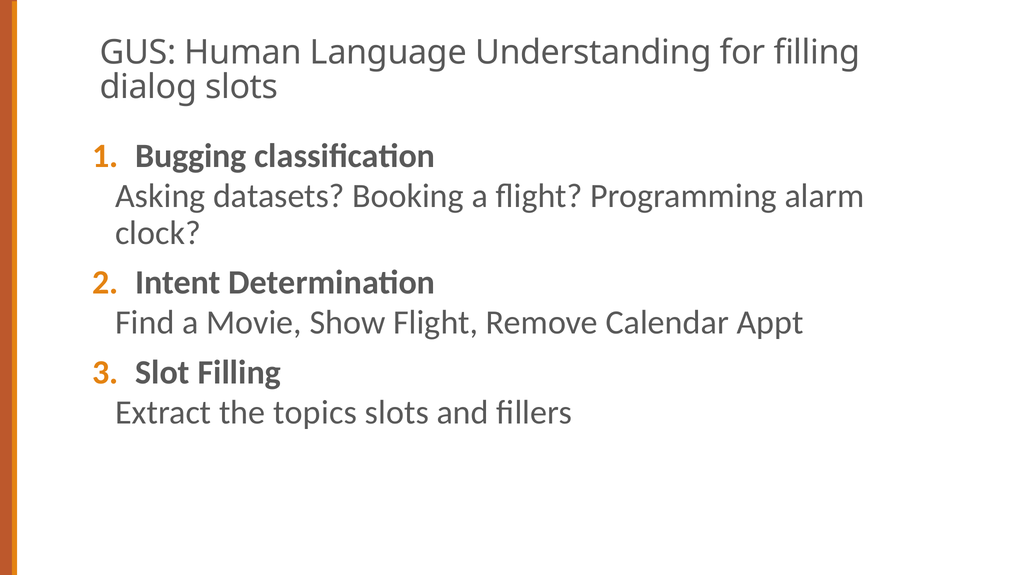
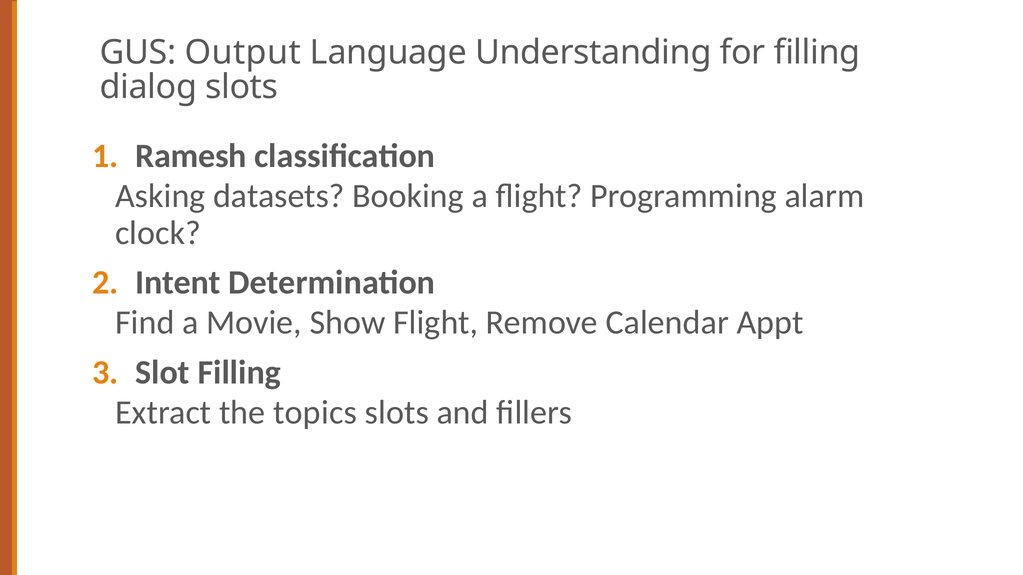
Human: Human -> Output
Bugging: Bugging -> Ramesh
